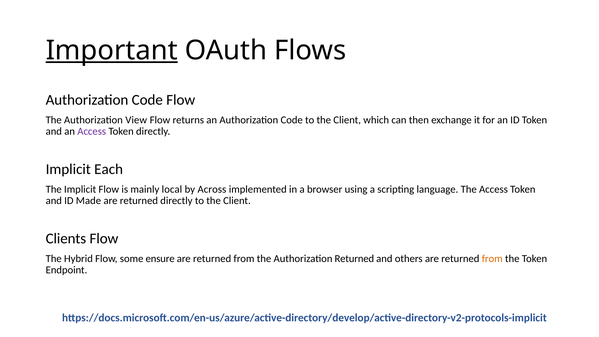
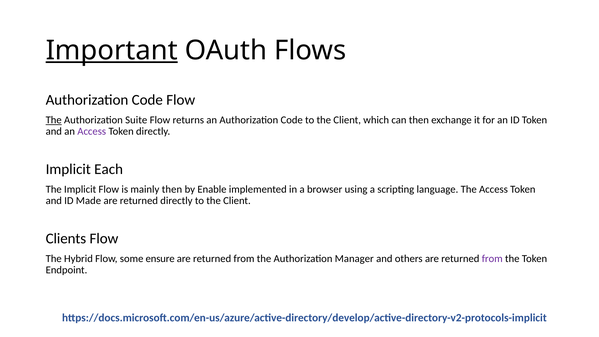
The at (54, 120) underline: none -> present
View: View -> Suite
mainly local: local -> then
Across: Across -> Enable
Authorization Returned: Returned -> Manager
from at (492, 259) colour: orange -> purple
